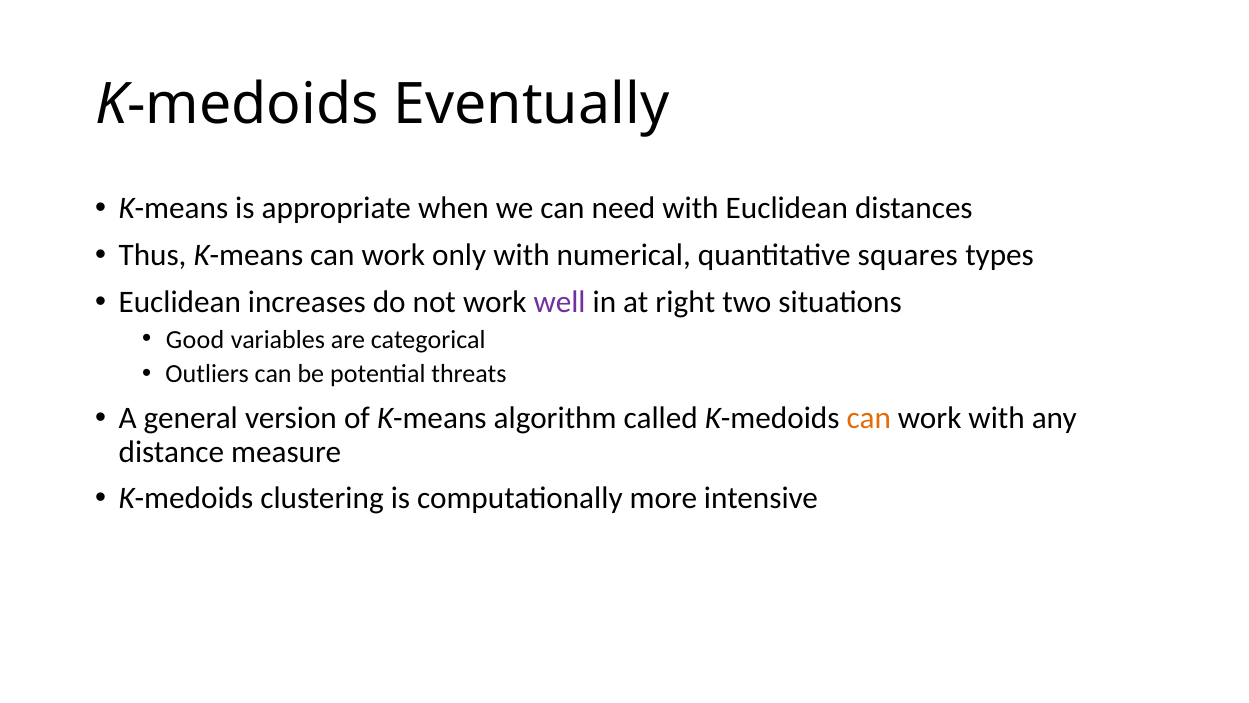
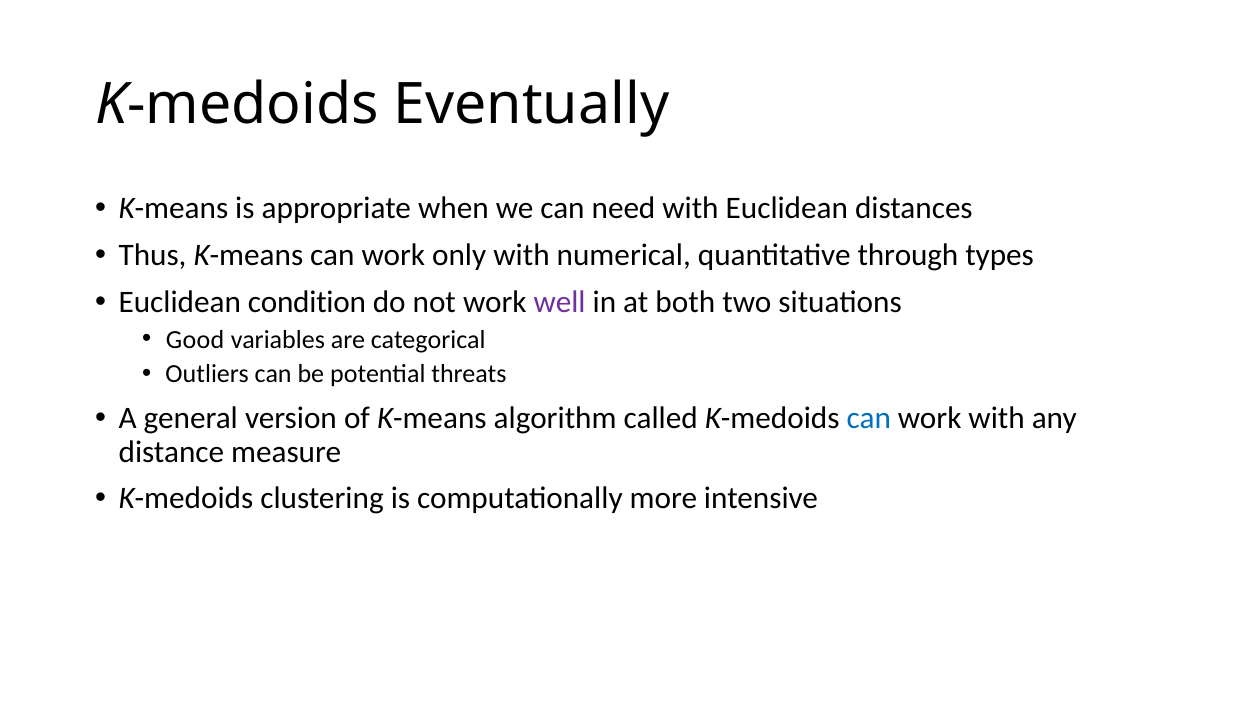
squares: squares -> through
increases: increases -> condition
right: right -> both
can at (869, 418) colour: orange -> blue
